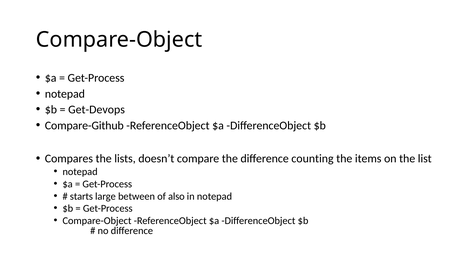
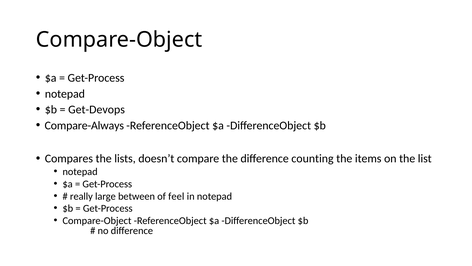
Compare-Github: Compare-Github -> Compare-Always
starts: starts -> really
also: also -> feel
